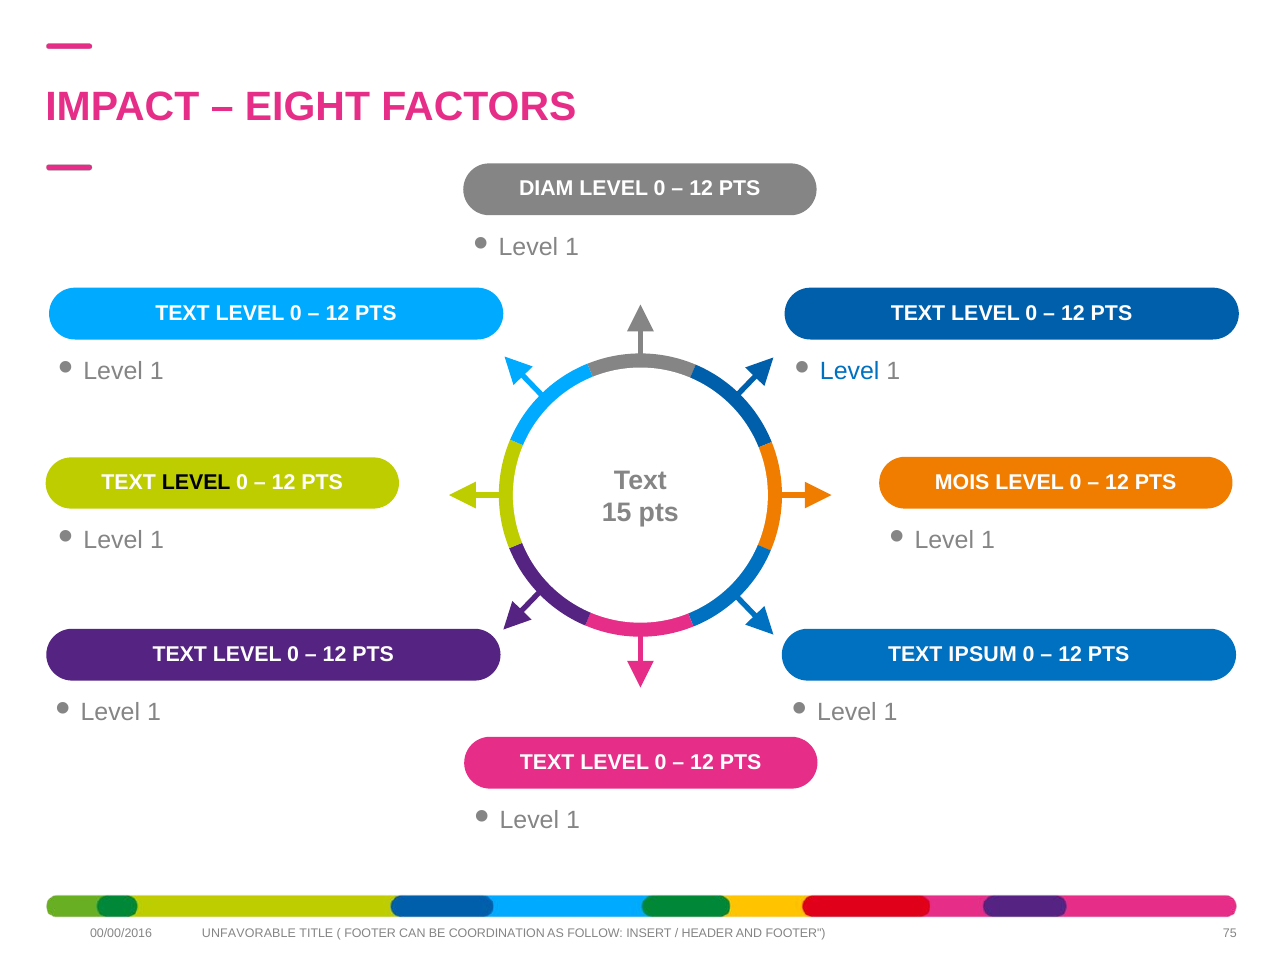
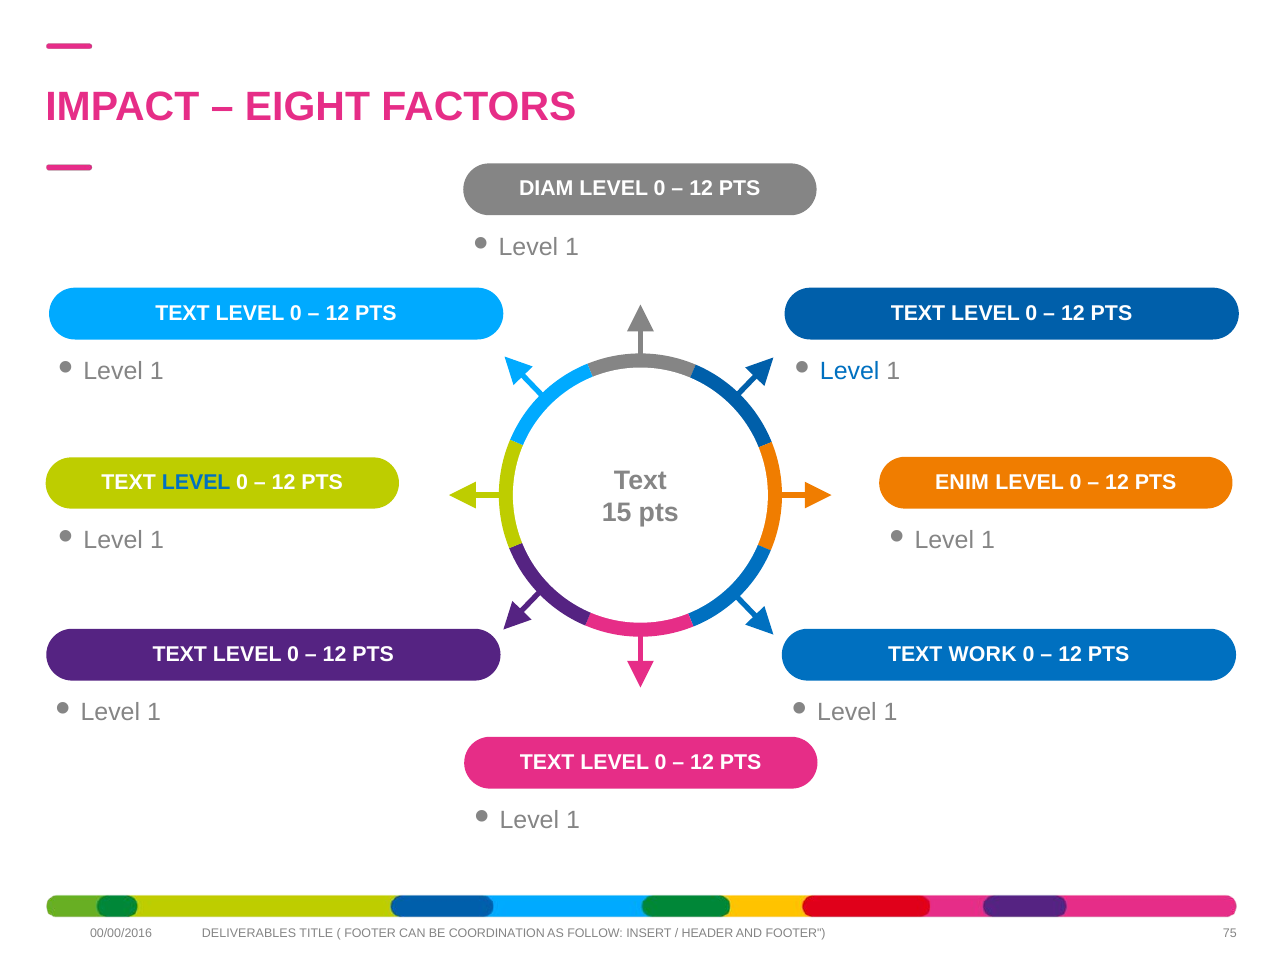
MOIS: MOIS -> ENIM
LEVEL at (196, 482) colour: black -> blue
IPSUM: IPSUM -> WORK
UNFAVORABLE: UNFAVORABLE -> DELIVERABLES
